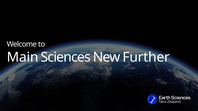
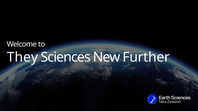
Main: Main -> They
